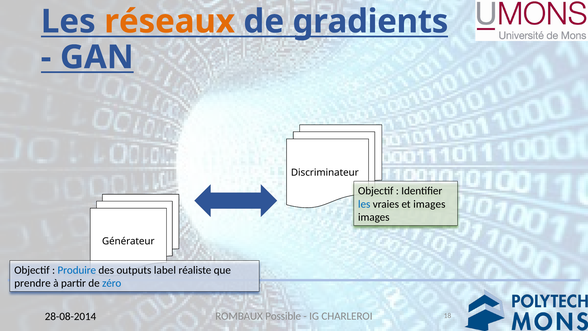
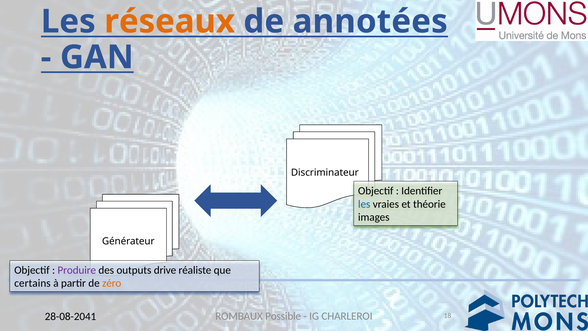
gradients: gradients -> annotées
et images: images -> théorie
Produire colour: blue -> purple
label: label -> drive
prendre: prendre -> certains
zéro colour: blue -> orange
28-08-2014: 28-08-2014 -> 28-08-2041
